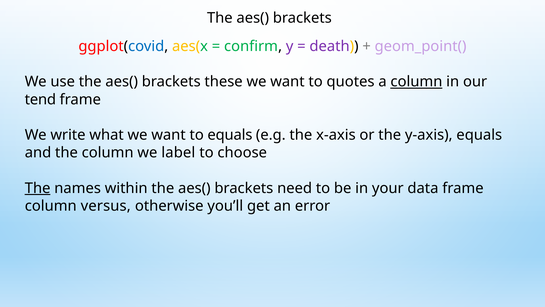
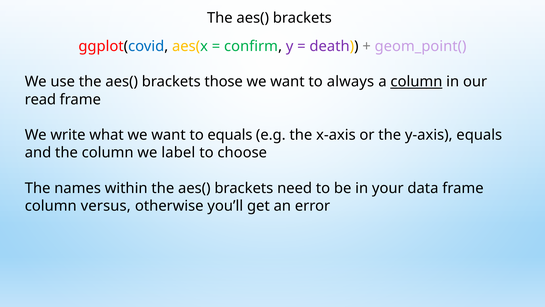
these: these -> those
quotes: quotes -> always
tend: tend -> read
The at (38, 188) underline: present -> none
